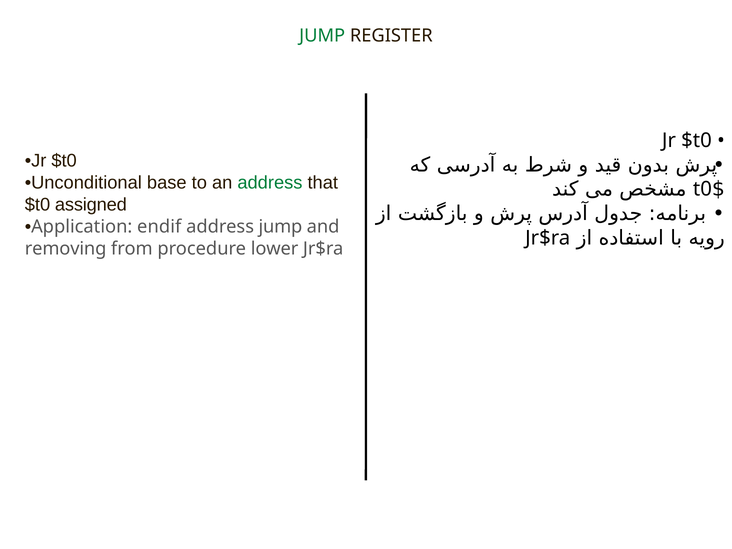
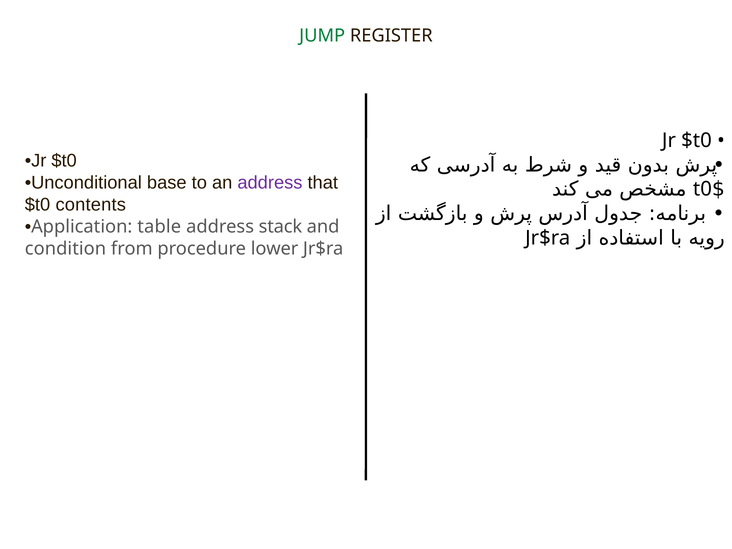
address at (270, 183) colour: green -> purple
assigned: assigned -> contents
endif: endif -> table
address jump: jump -> stack
removing: removing -> condition
